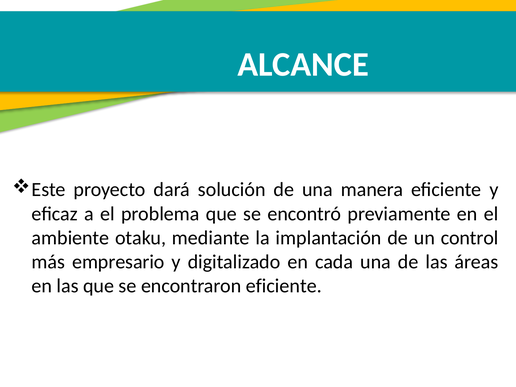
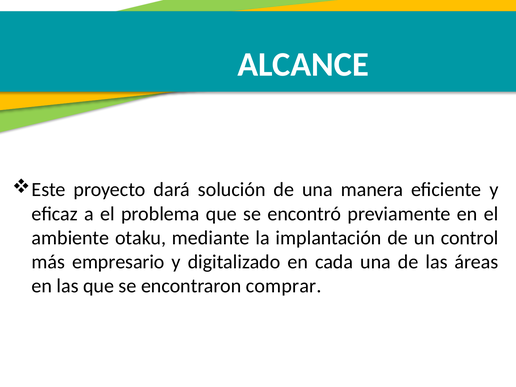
encontraron eficiente: eficiente -> comprar
